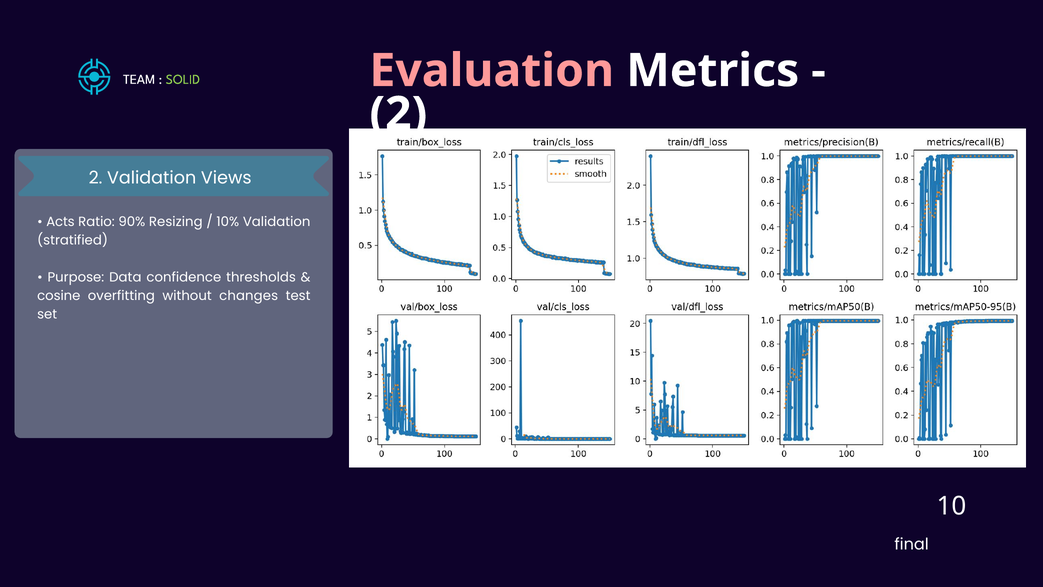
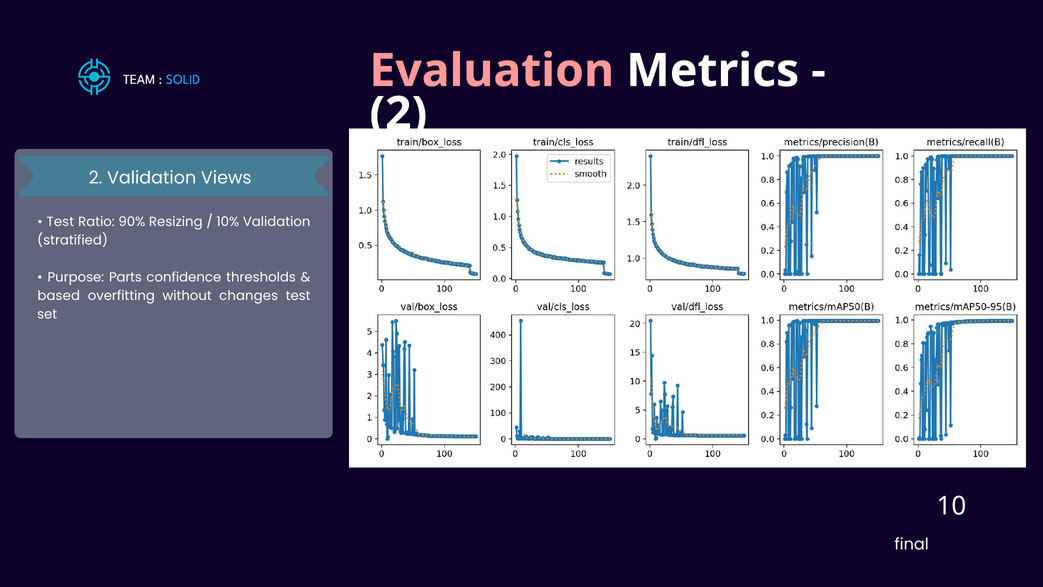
SOLID colour: light green -> light blue
Acts at (60, 222): Acts -> Test
Data: Data -> Parts
cosine: cosine -> based
